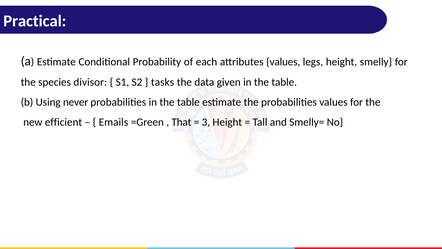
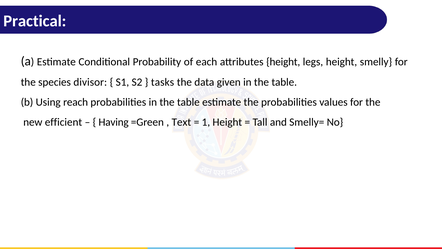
attributes values: values -> height
never: never -> reach
Emails: Emails -> Having
That: That -> Text
3: 3 -> 1
